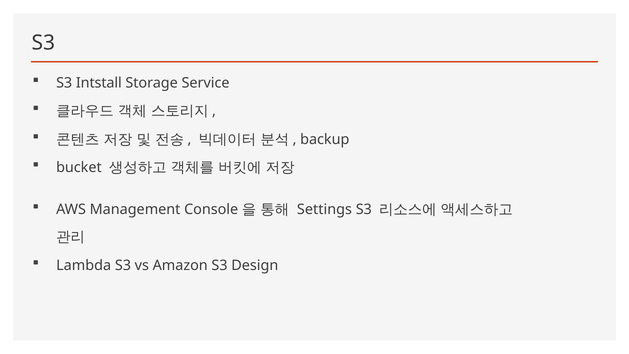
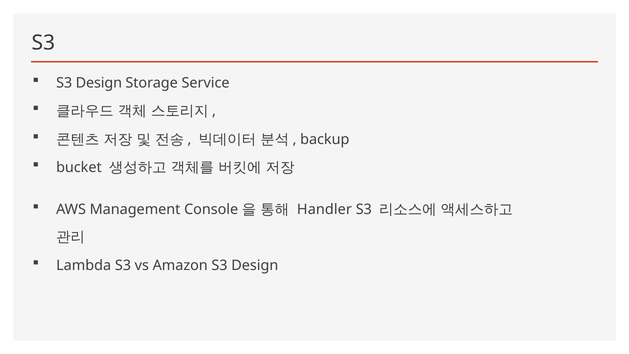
Intstall at (99, 83): Intstall -> Design
Settings: Settings -> Handler
